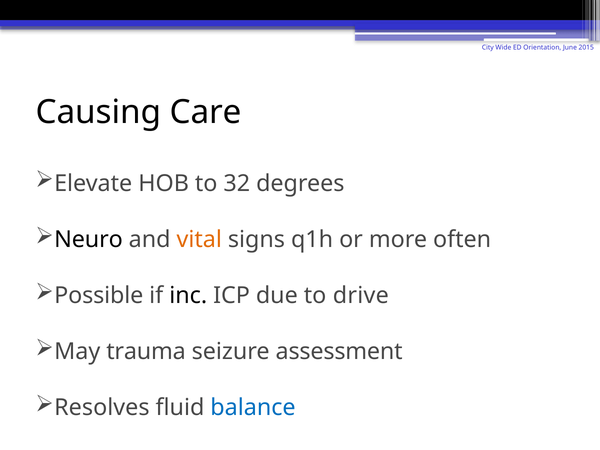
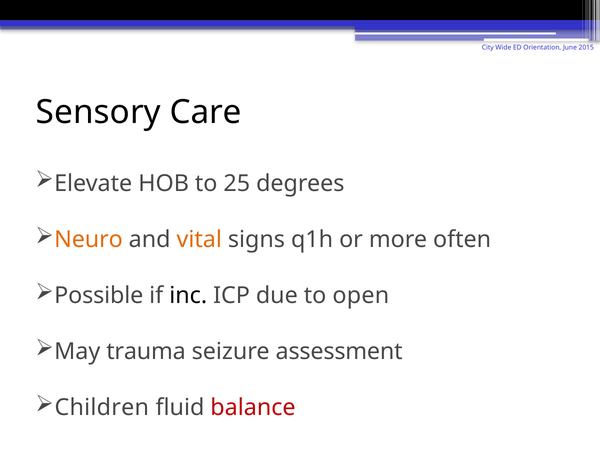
Causing: Causing -> Sensory
32: 32 -> 25
Neuro colour: black -> orange
drive: drive -> open
Resolves: Resolves -> Children
balance colour: blue -> red
